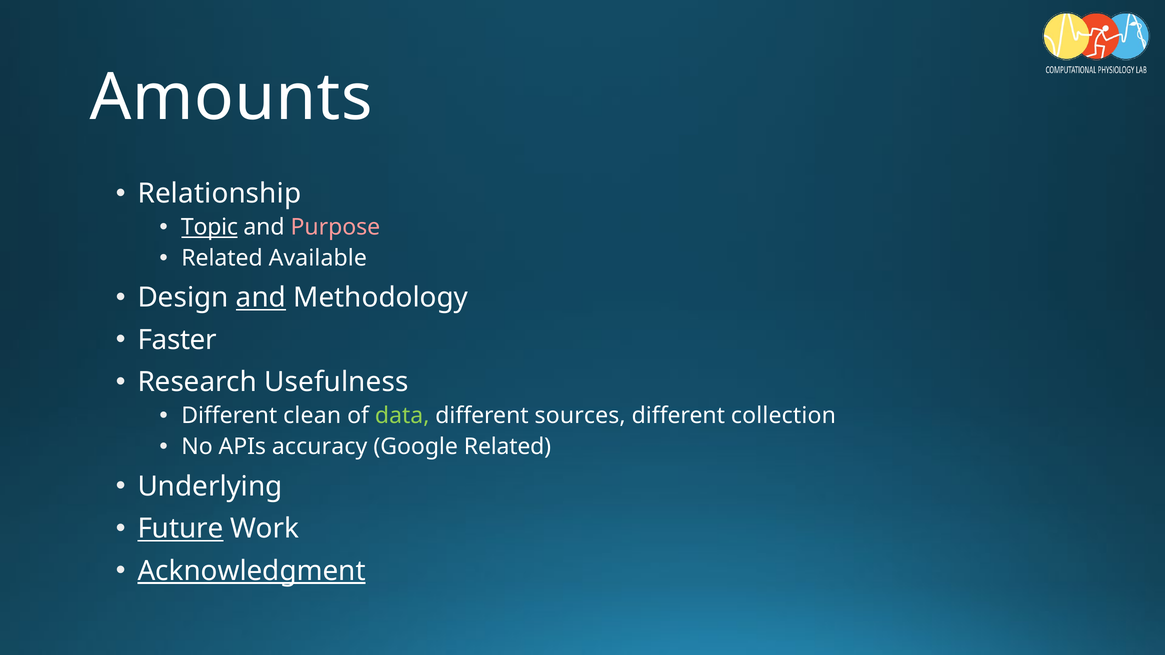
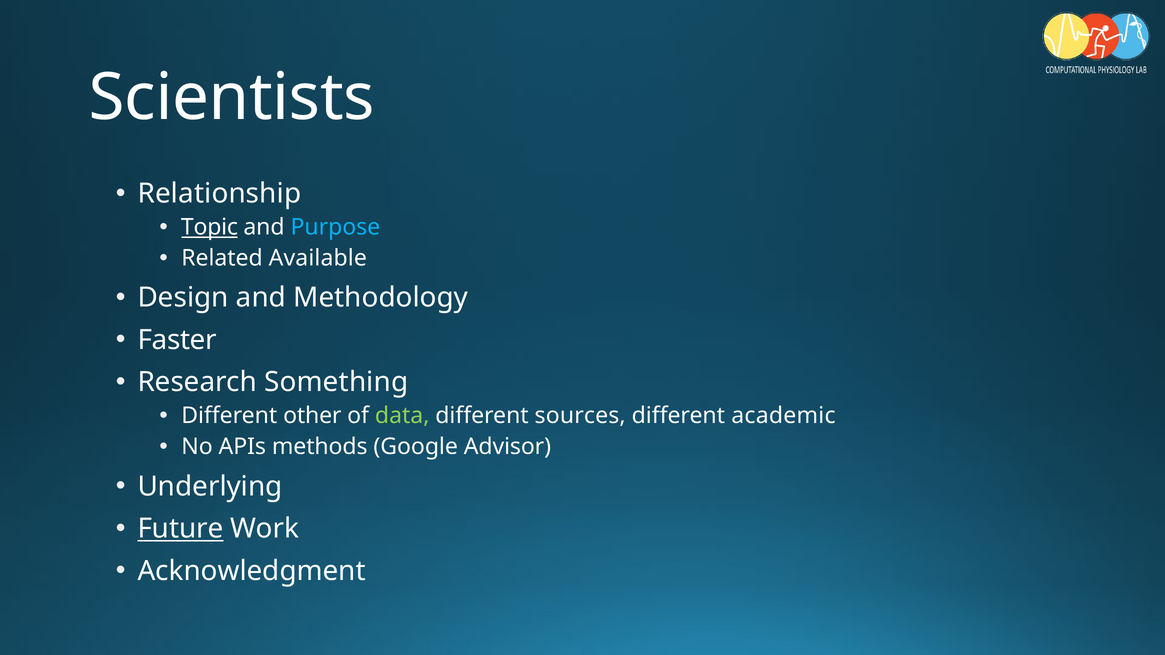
Amounts: Amounts -> Scientists
Purpose colour: pink -> light blue
and at (261, 298) underline: present -> none
Usefulness: Usefulness -> Something
clean: clean -> other
collection: collection -> academic
accuracy: accuracy -> methods
Google Related: Related -> Advisor
Acknowledgment underline: present -> none
